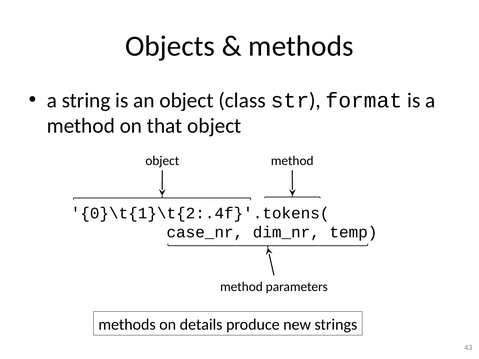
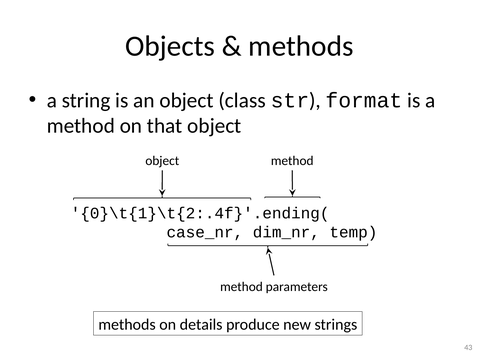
0}\t{1}\t{2:.4f}'.tokens(: 0}\t{1}\t{2:.4f}'.tokens( -> 0}\t{1}\t{2:.4f}'.ending(
